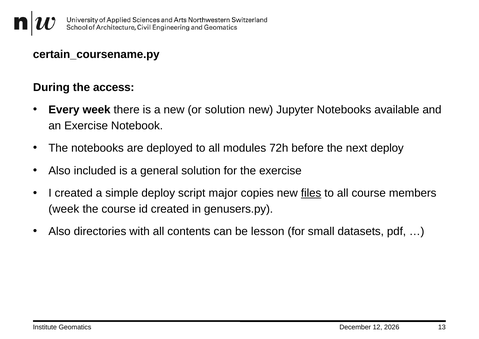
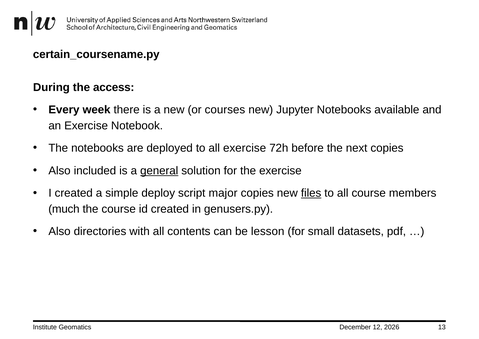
or solution: solution -> courses
all modules: modules -> exercise
next deploy: deploy -> copies
general underline: none -> present
week at (64, 209): week -> much
